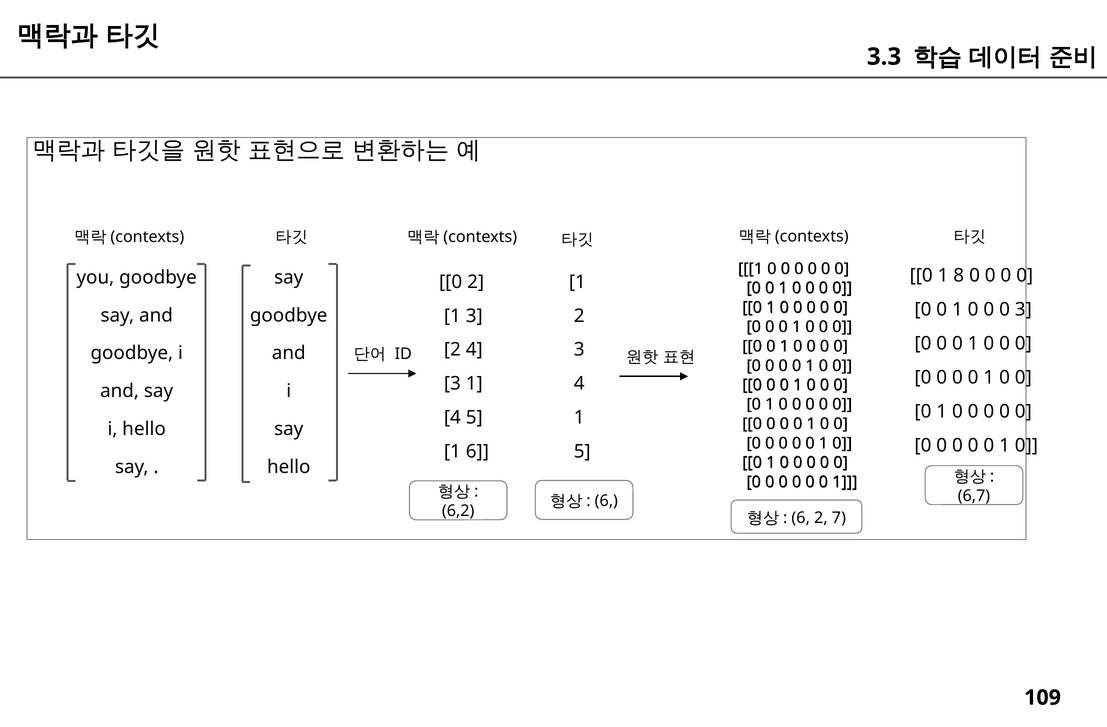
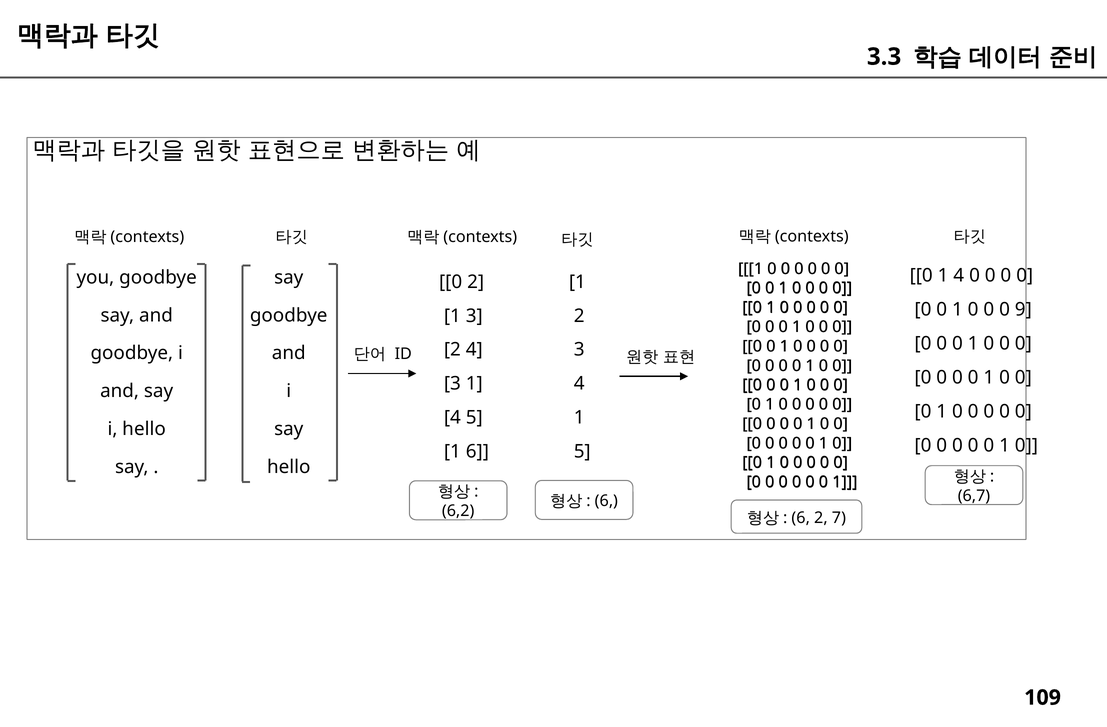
0 1 8: 8 -> 4
0 3: 3 -> 9
